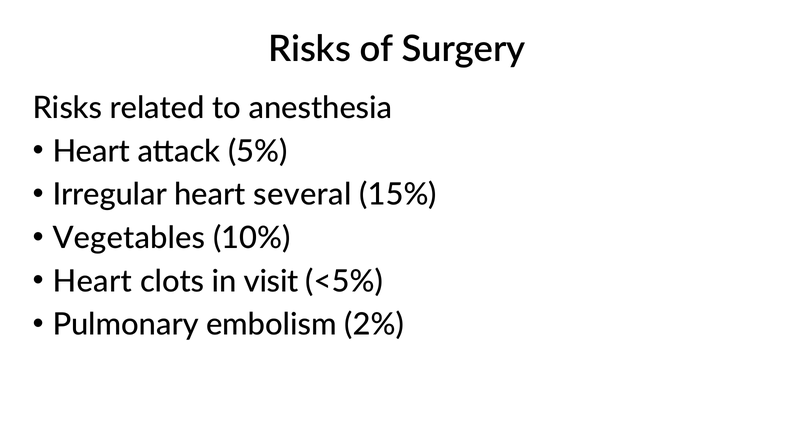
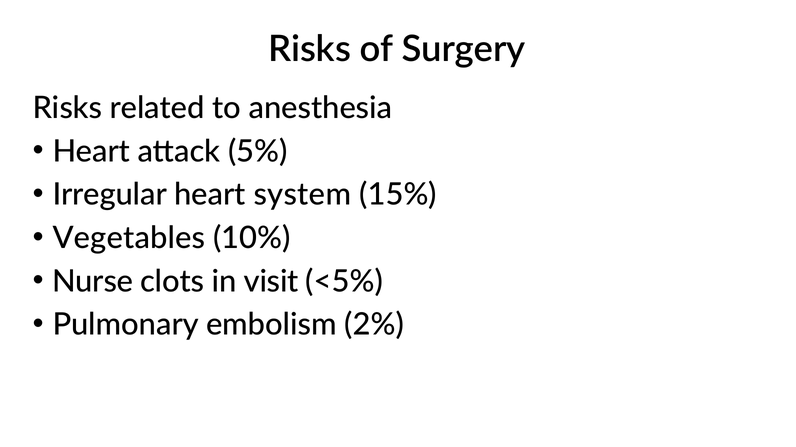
several: several -> system
Heart at (92, 282): Heart -> Nurse
